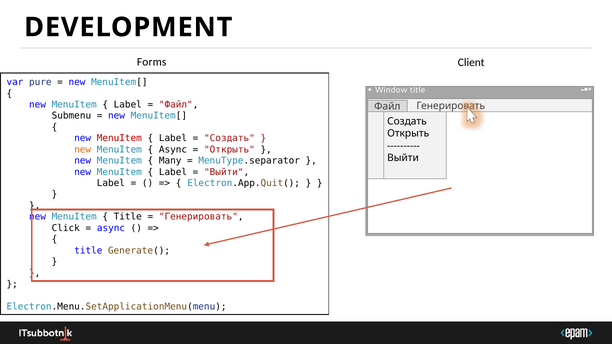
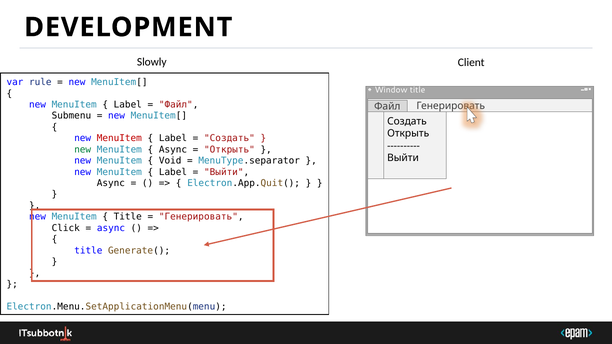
Forms: Forms -> Slowly
pure: pure -> rule
new at (83, 150) colour: orange -> green
Many: Many -> Void
Label at (111, 183): Label -> Async
